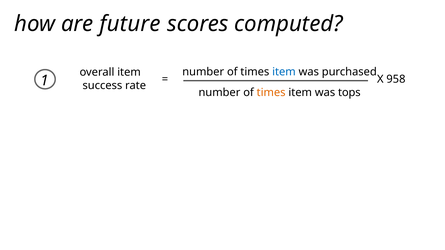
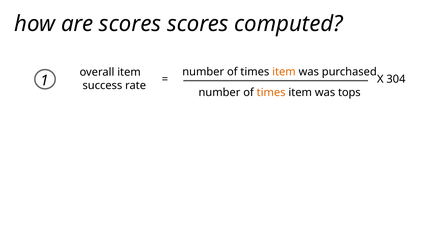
are future: future -> scores
item at (284, 72) colour: blue -> orange
958: 958 -> 304
